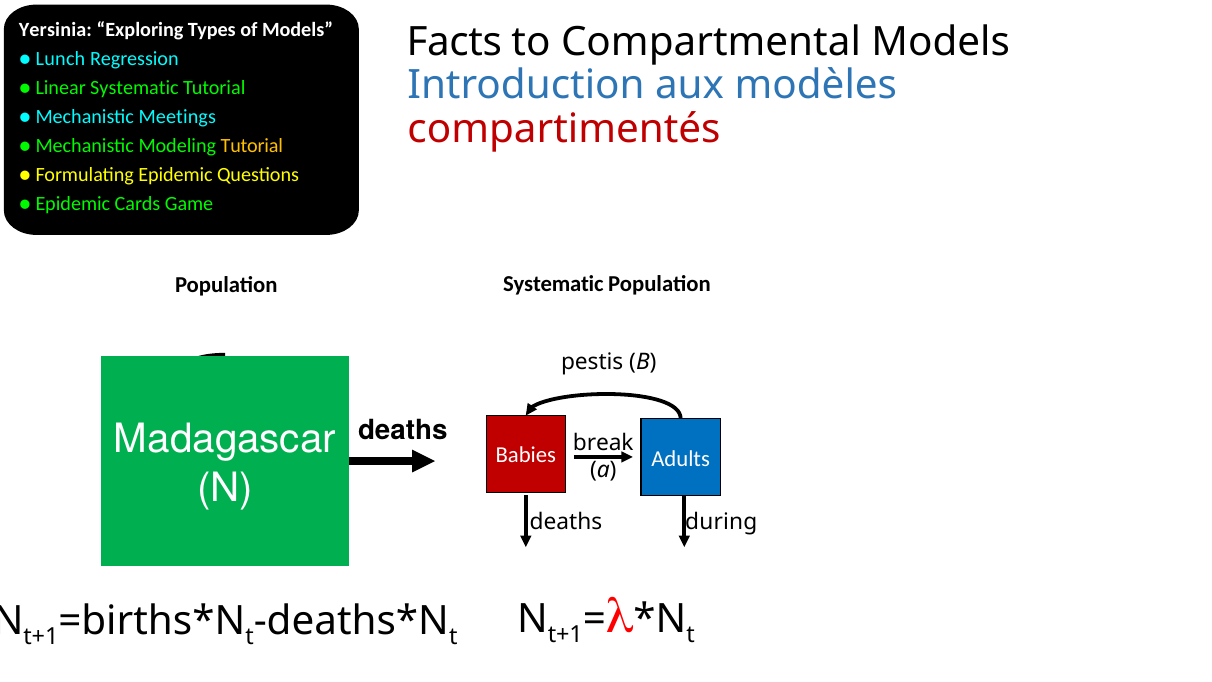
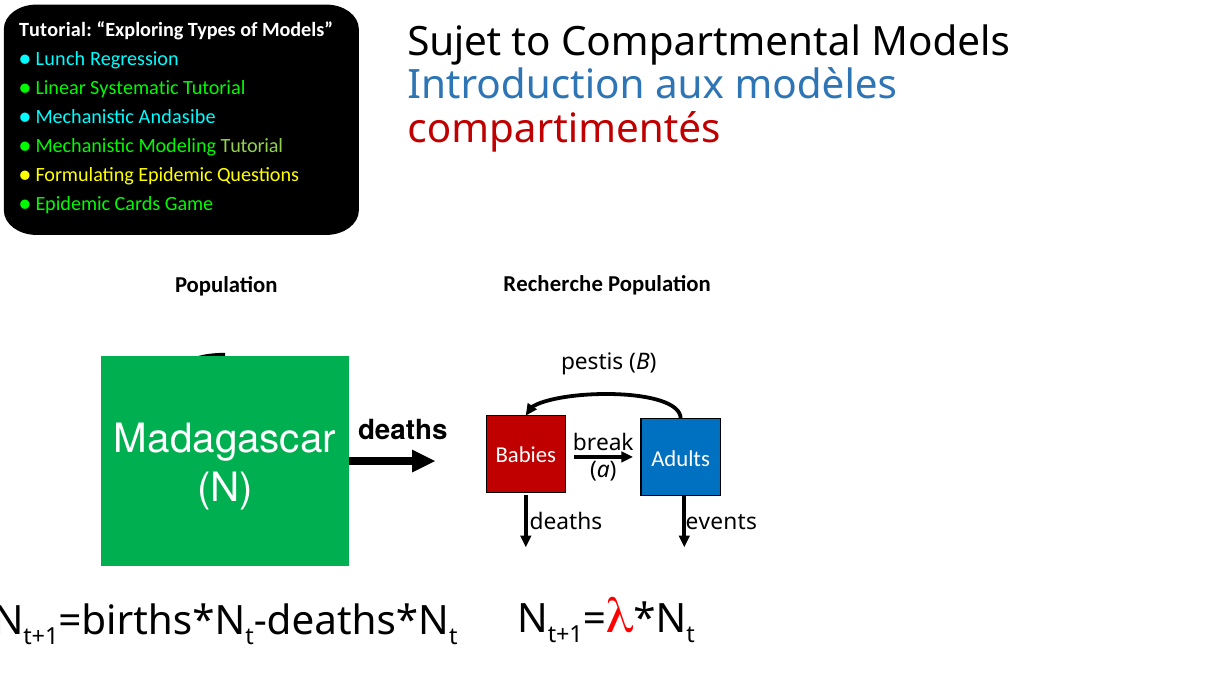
Yersinia at (55, 30): Yersinia -> Tutorial
Facts: Facts -> Sujet
Meetings: Meetings -> Andasibe
Tutorial at (252, 146) colour: yellow -> light green
Population Systematic: Systematic -> Recherche
during: during -> events
